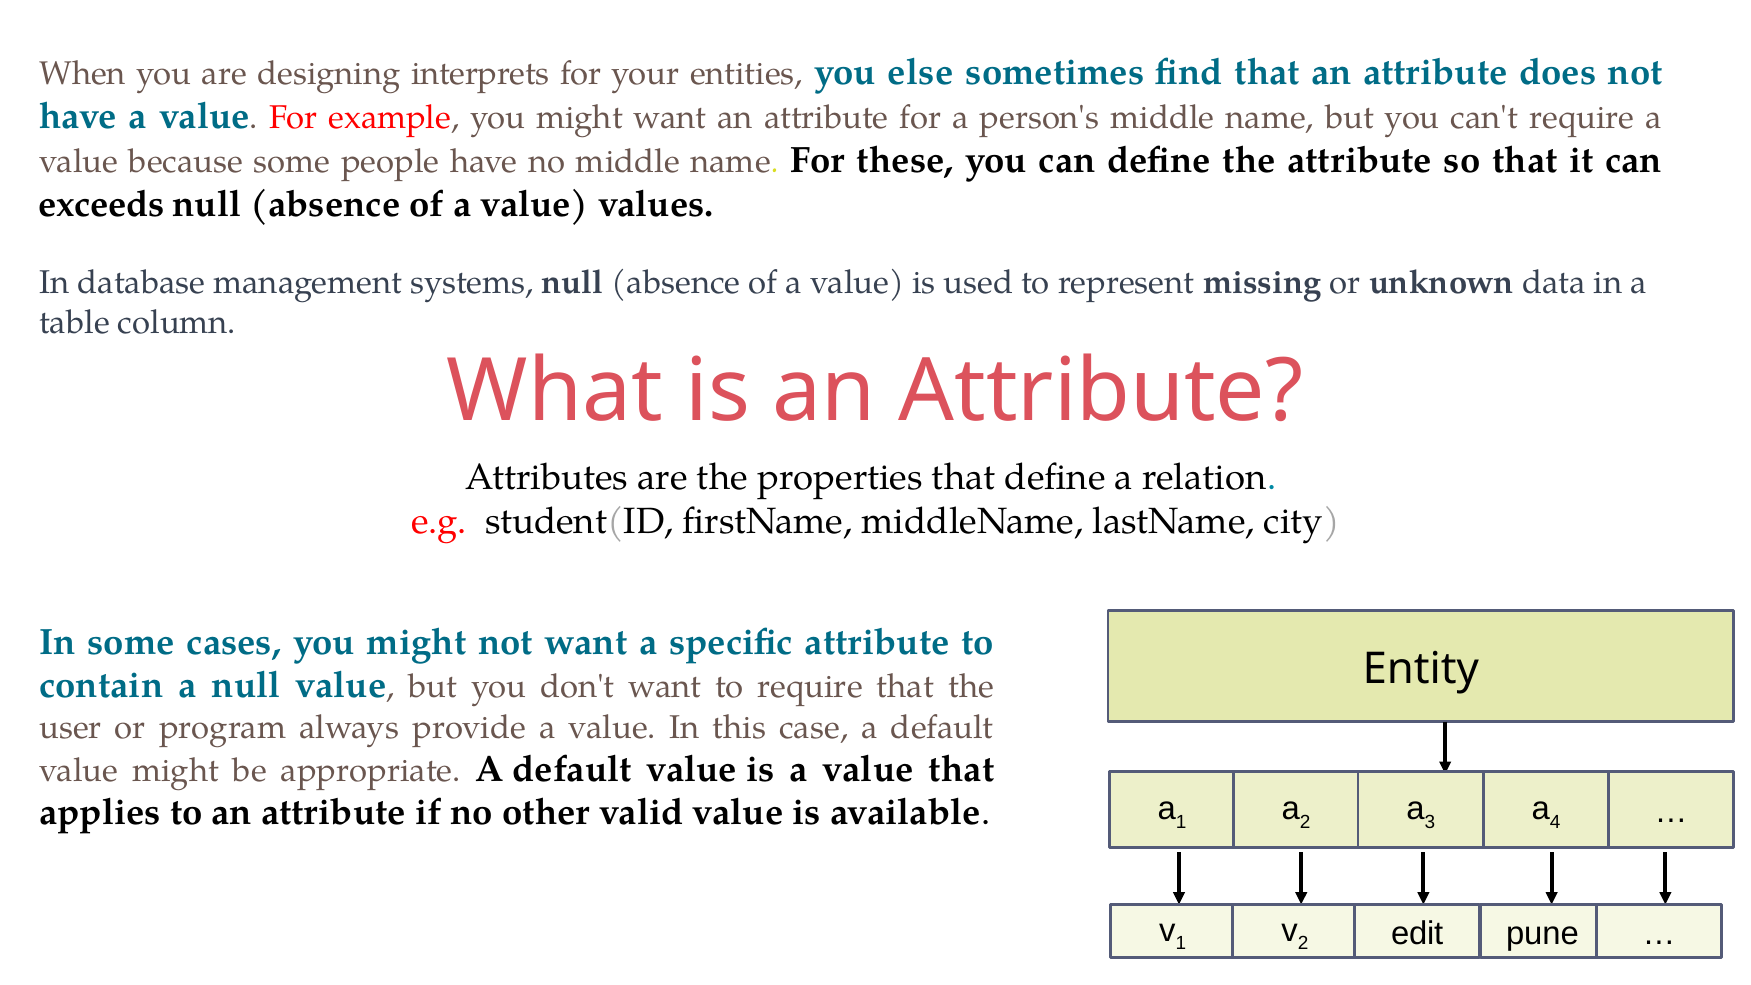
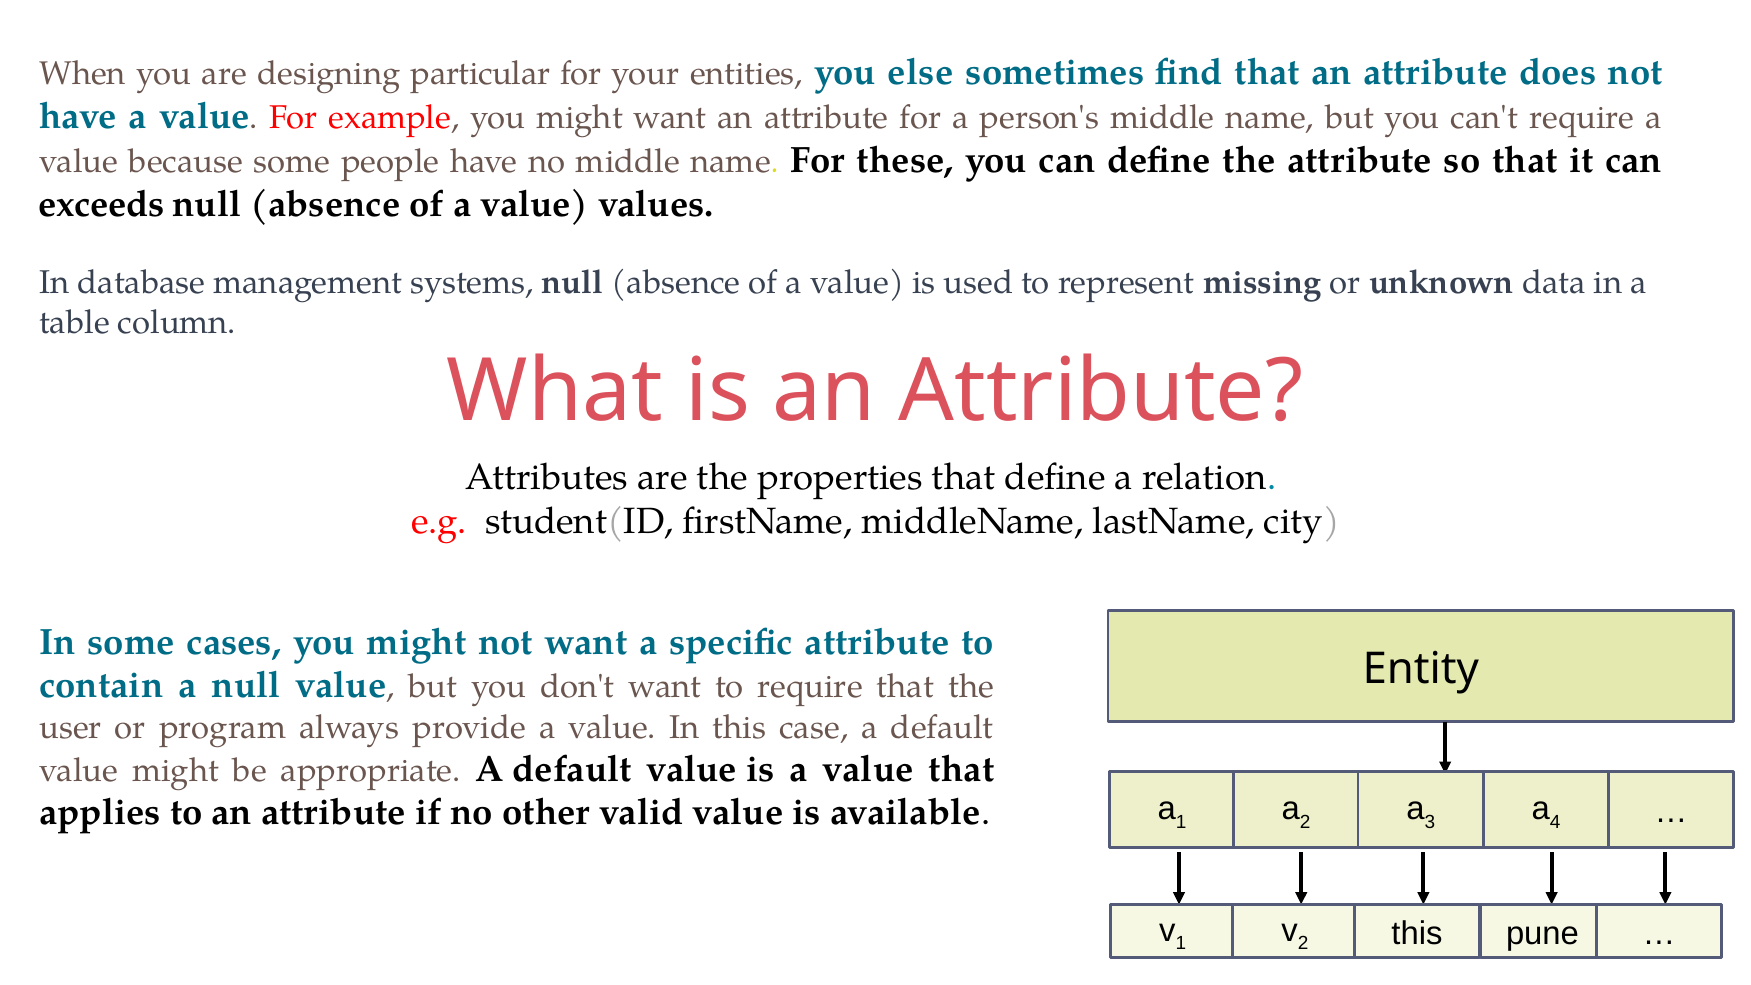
interprets: interprets -> particular
edit at (1417, 933): edit -> this
